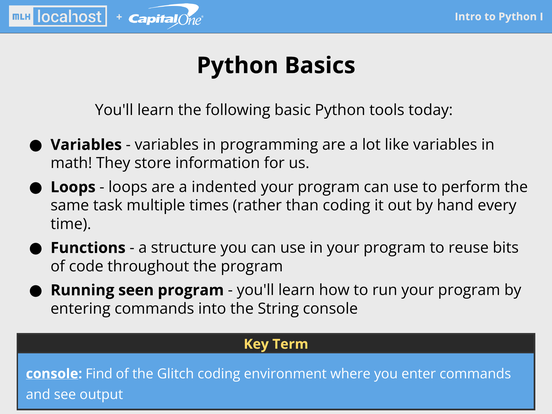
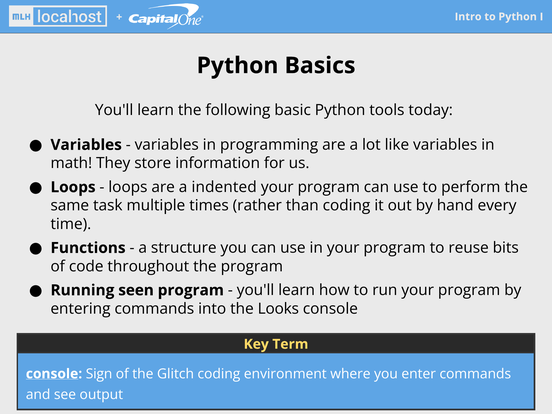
String: String -> Looks
Find: Find -> Sign
